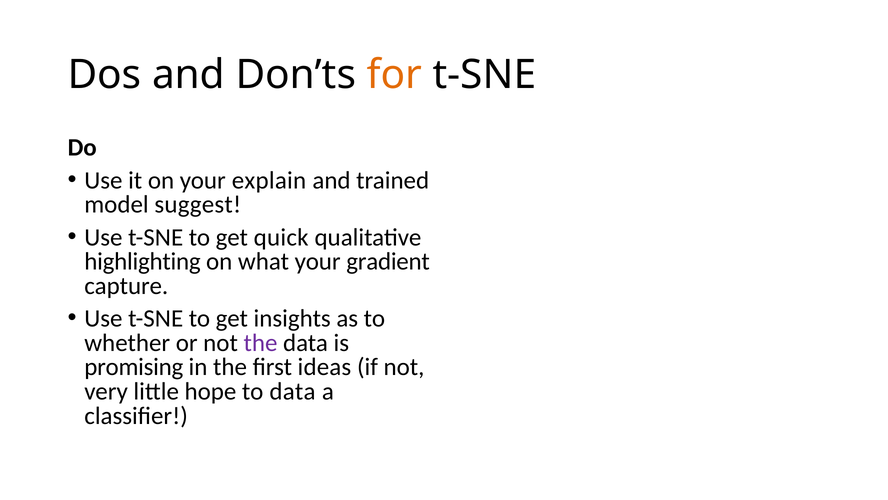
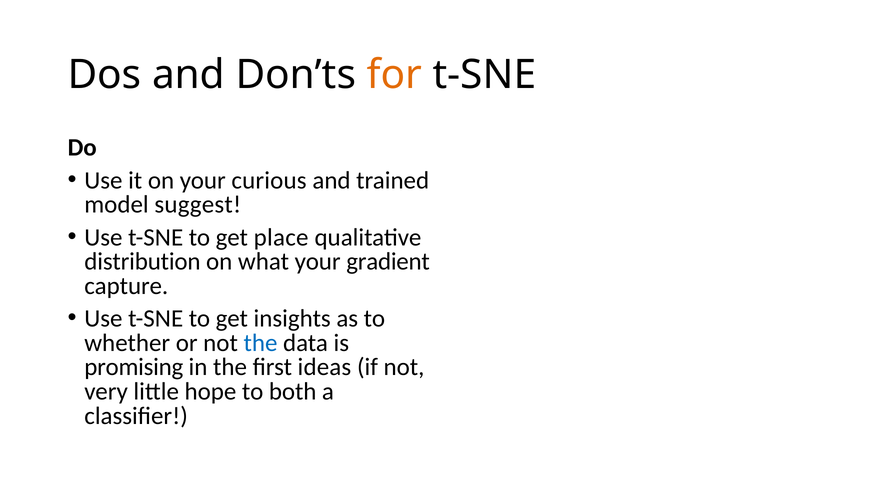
explain: explain -> curious
quick: quick -> place
highlighting: highlighting -> distribution
the at (260, 343) colour: purple -> blue
to data: data -> both
